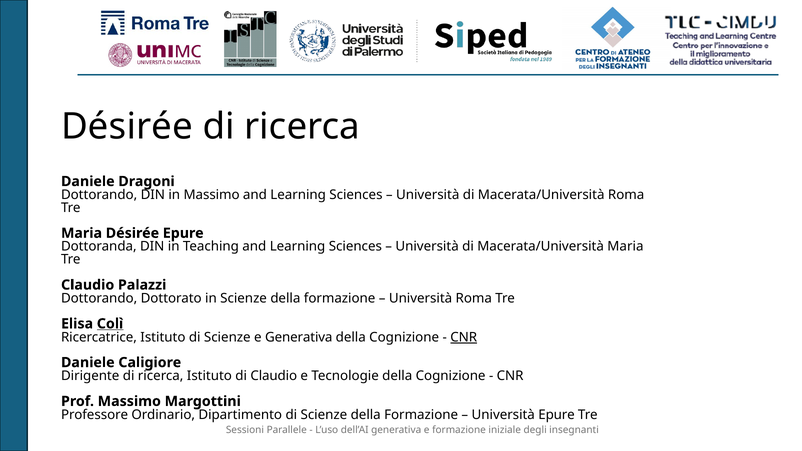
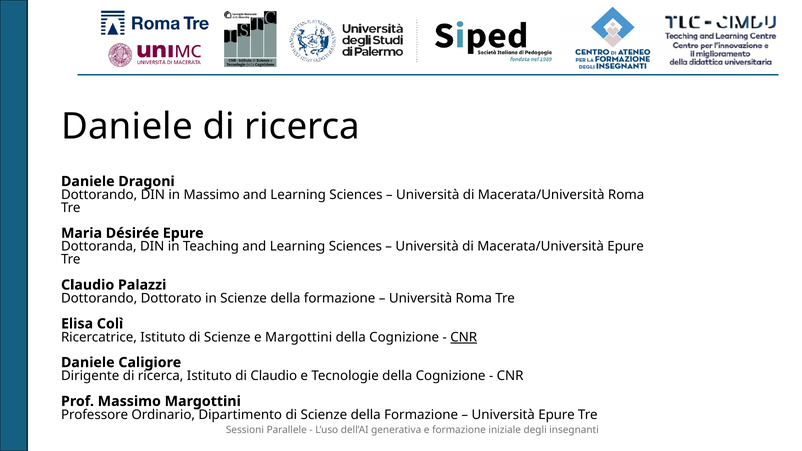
Désirée at (127, 127): Désirée -> Daniele
Macerata/Università Maria: Maria -> Epure
Colì underline: present -> none
e Generativa: Generativa -> Margottini
